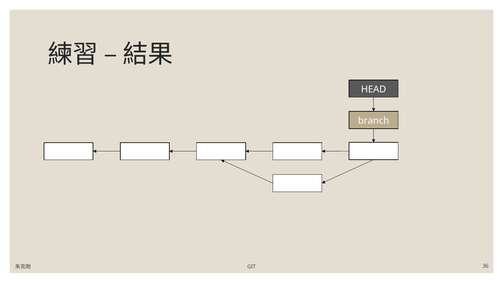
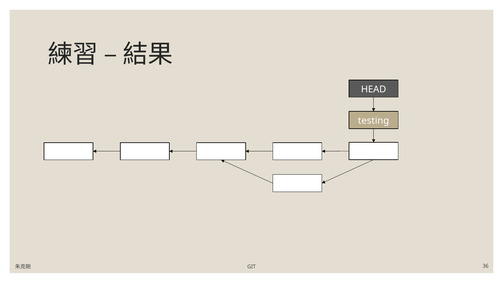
branch: branch -> testing
